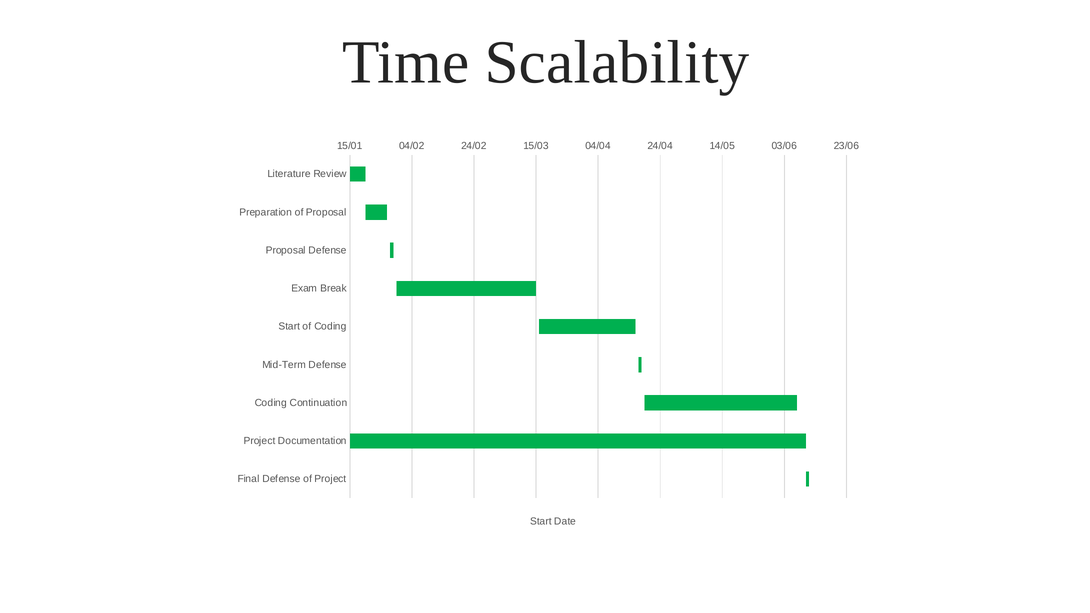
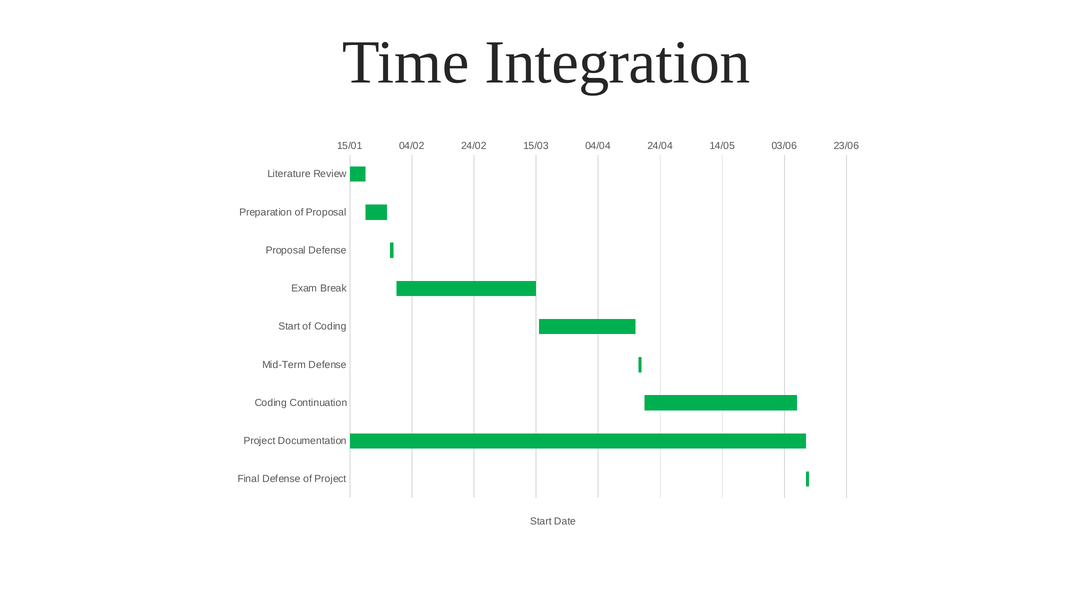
Scalability: Scalability -> Integration
